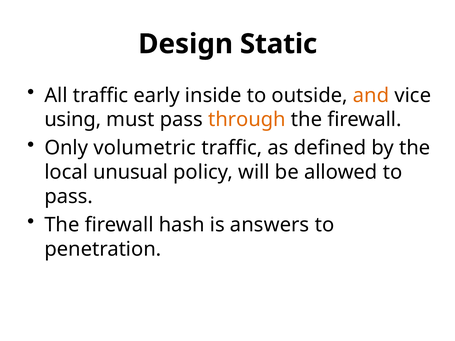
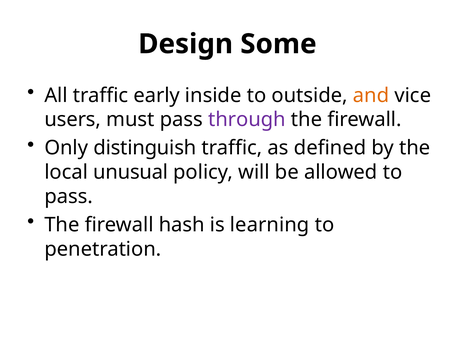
Static: Static -> Some
using: using -> users
through colour: orange -> purple
volumetric: volumetric -> distinguish
answers: answers -> learning
